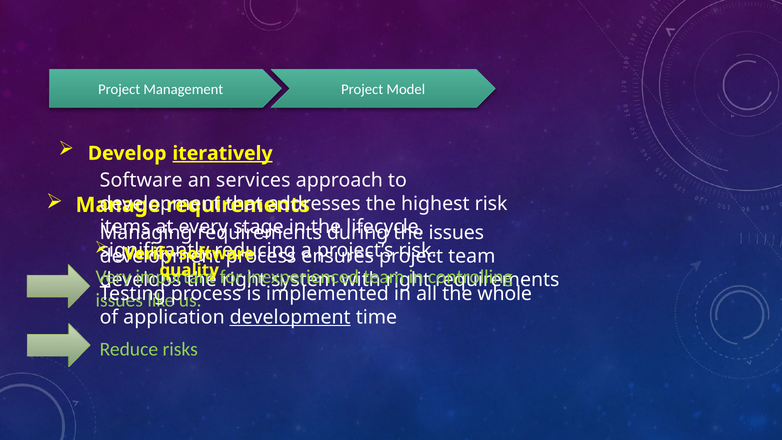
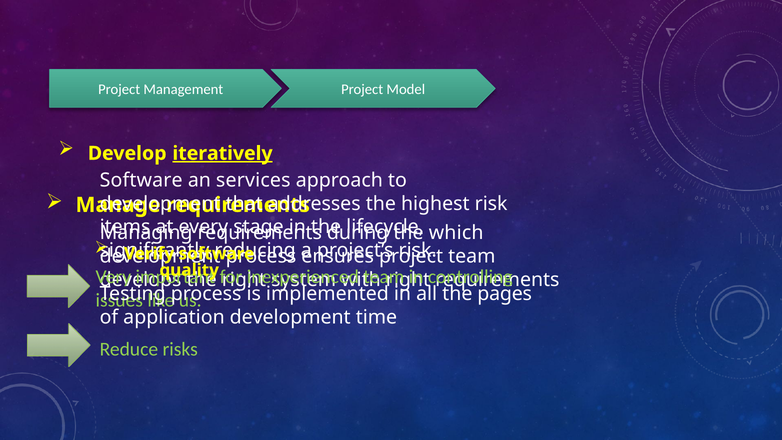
issues at (456, 233): issues -> which
whole: whole -> pages
development at (290, 317) underline: present -> none
